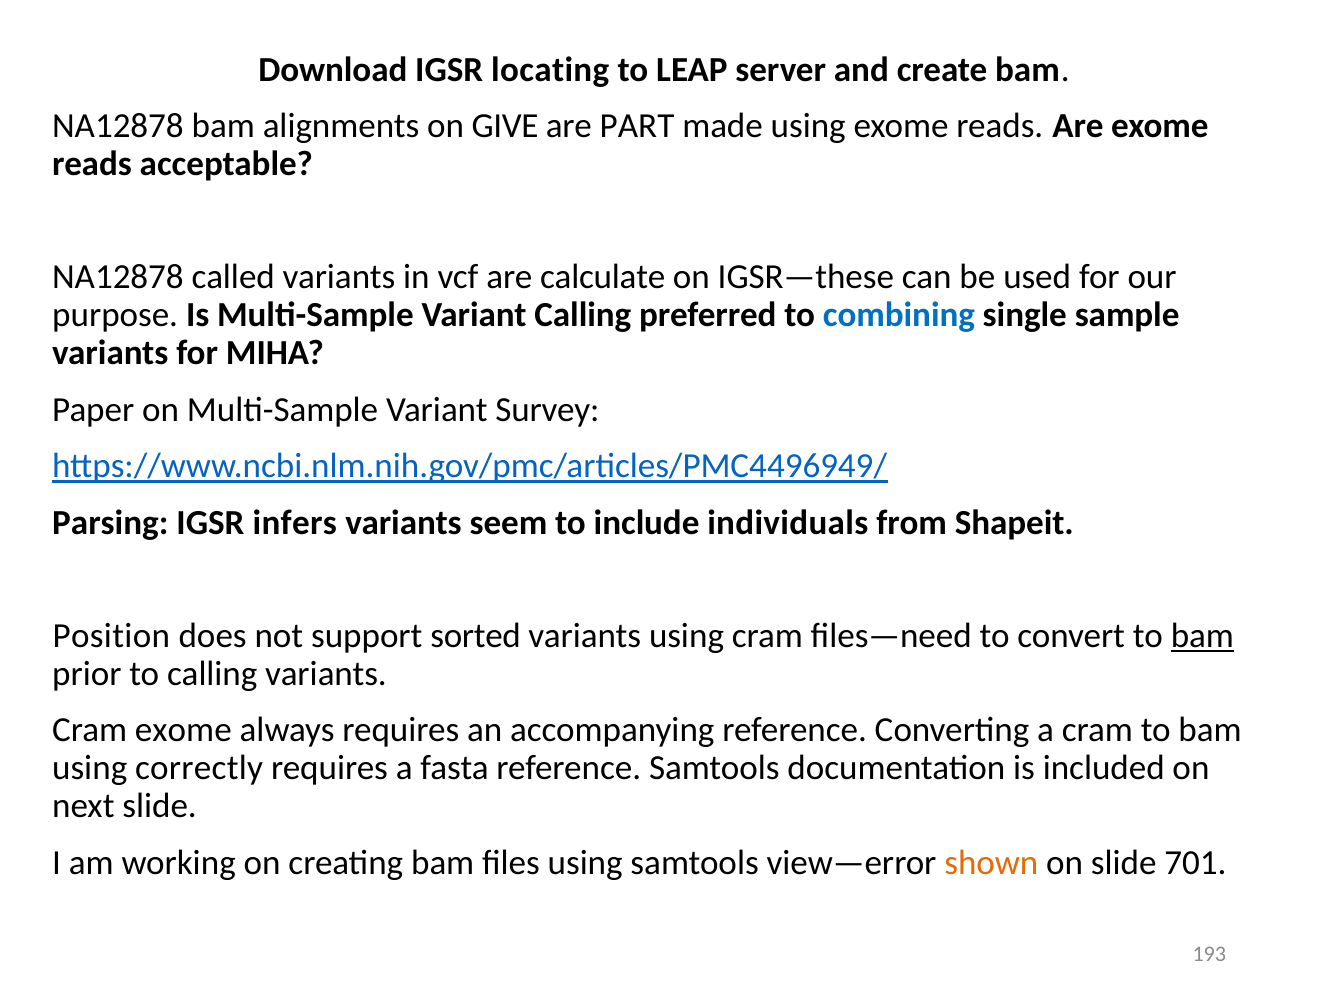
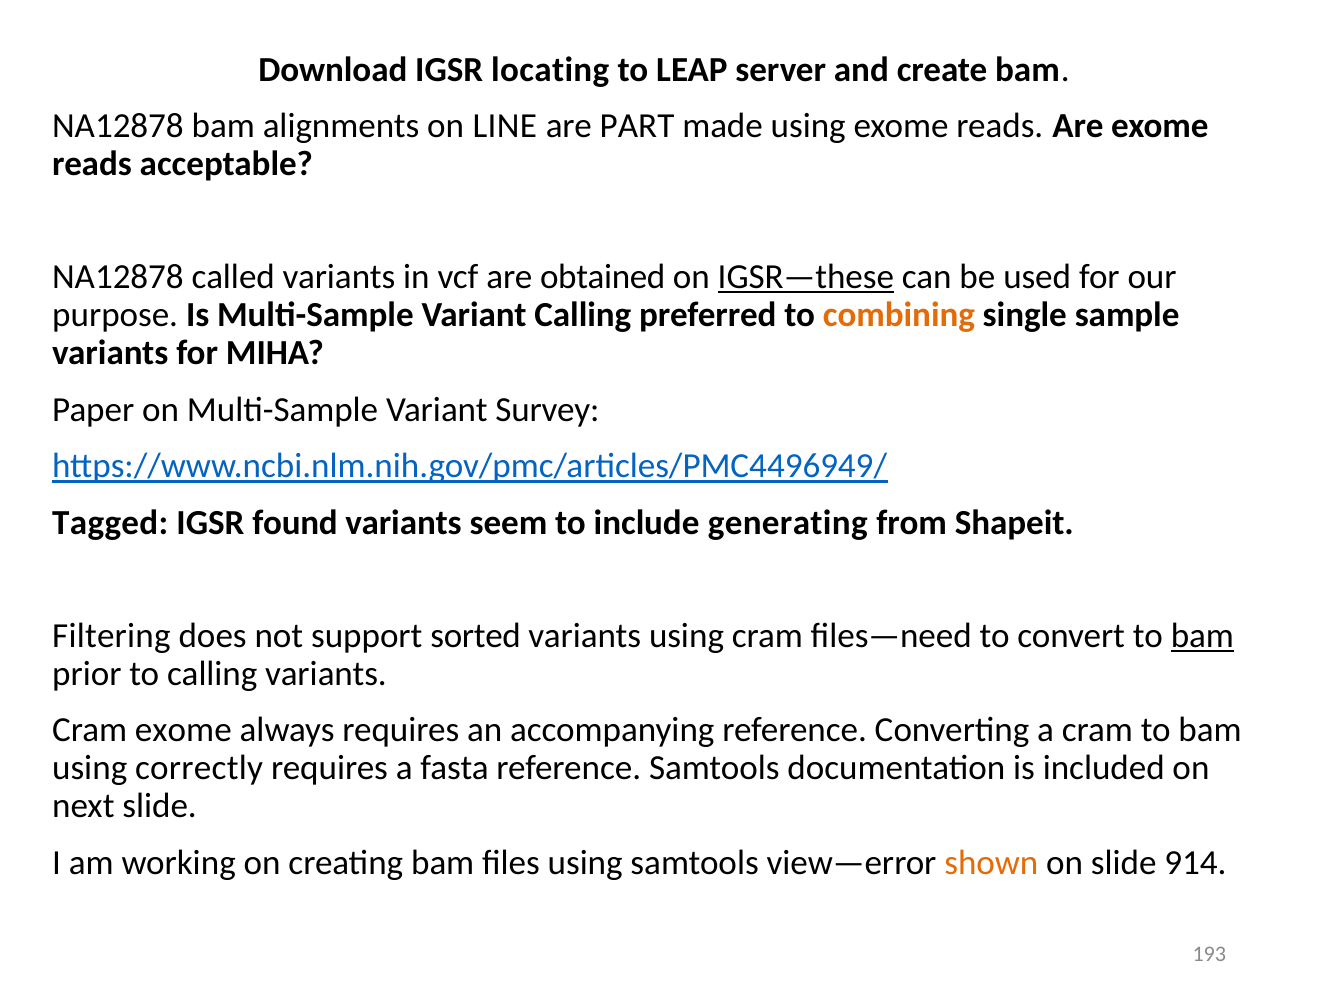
GIVE: GIVE -> LINE
calculate: calculate -> obtained
IGSR—these underline: none -> present
combining colour: blue -> orange
Parsing: Parsing -> Tagged
infers: infers -> found
individuals: individuals -> generating
Position: Position -> Filtering
701: 701 -> 914
